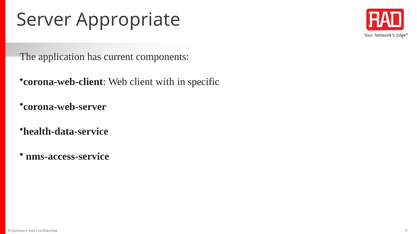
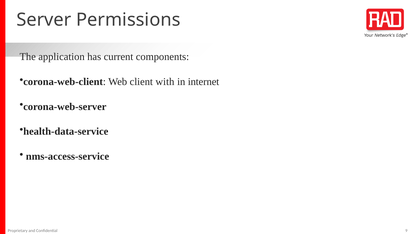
Appropriate: Appropriate -> Permissions
specific: specific -> internet
